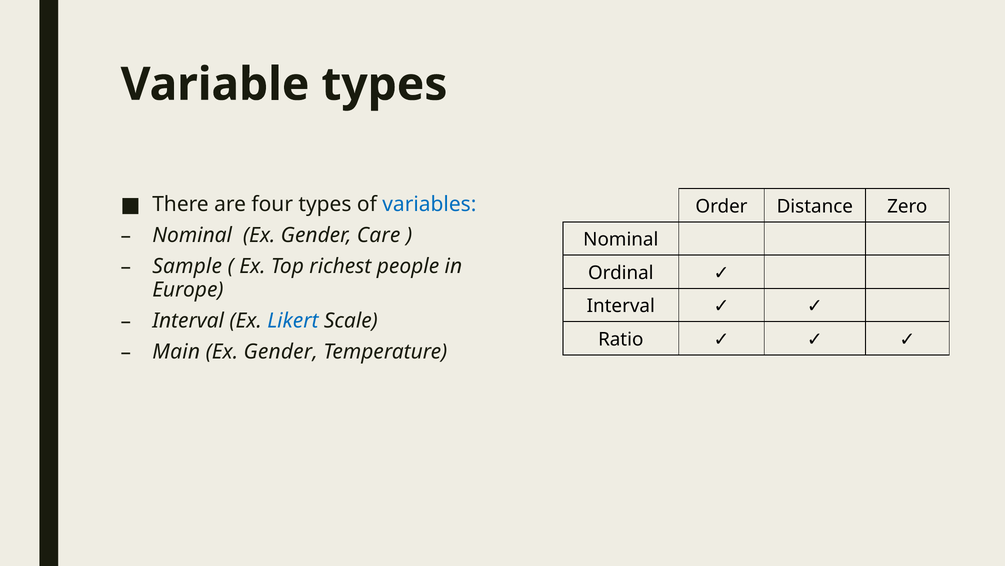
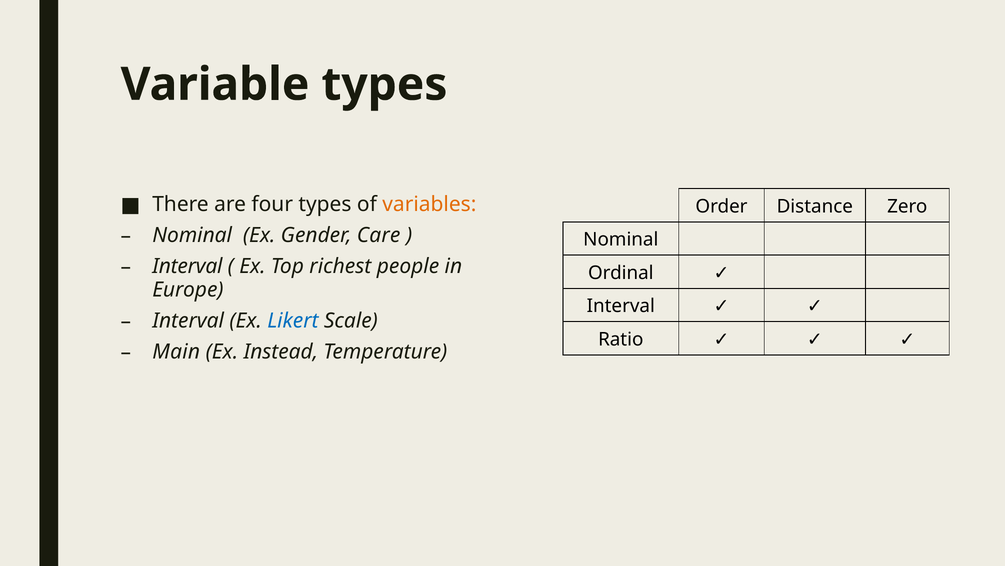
variables colour: blue -> orange
Sample at (187, 266): Sample -> Interval
Gender at (281, 352): Gender -> Instead
